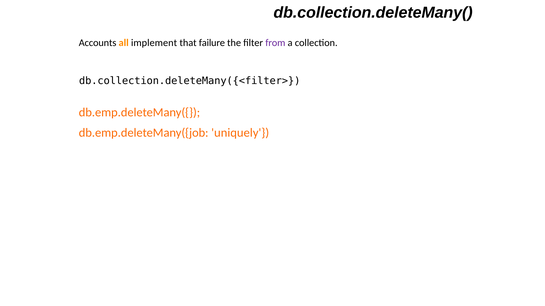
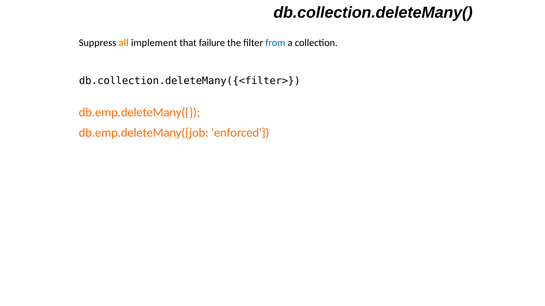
Accounts: Accounts -> Suppress
from colour: purple -> blue
uniquely: uniquely -> enforced
